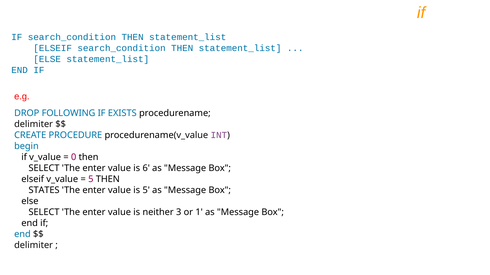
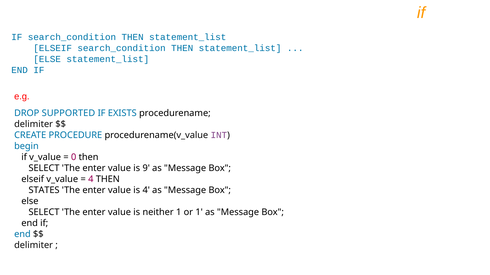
FOLLOWING: FOLLOWING -> SUPPORTED
6: 6 -> 9
5 at (91, 180): 5 -> 4
is 5: 5 -> 4
neither 3: 3 -> 1
